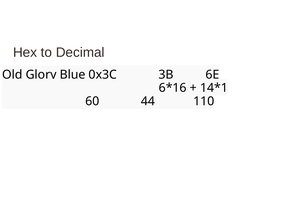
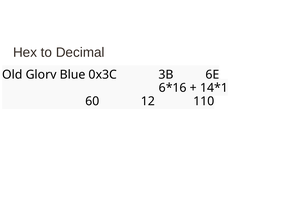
44: 44 -> 12
